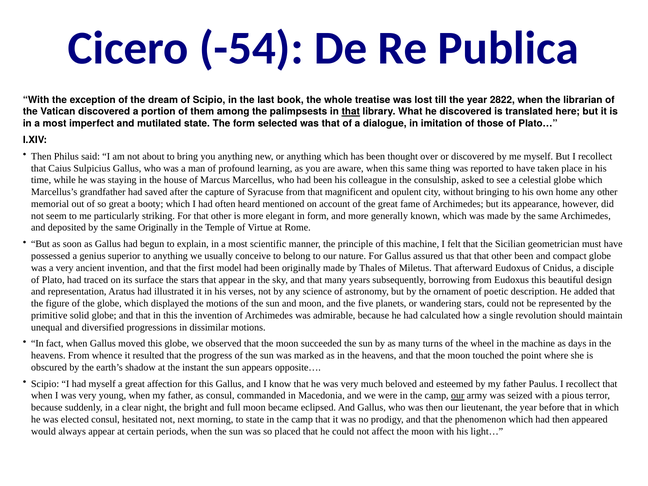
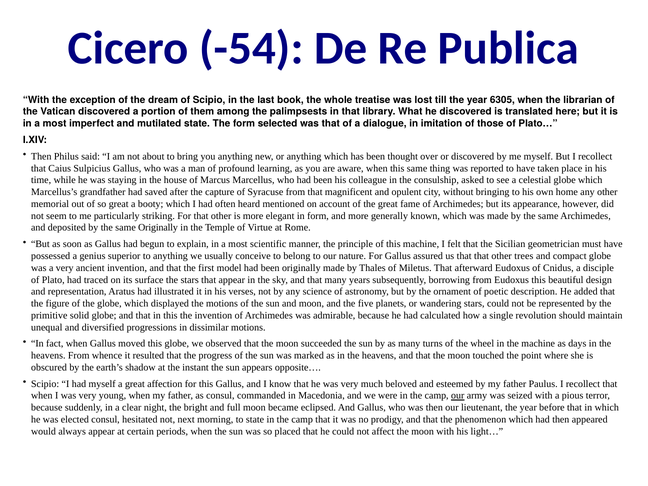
2822: 2822 -> 6305
that at (351, 112) underline: present -> none
other been: been -> trees
